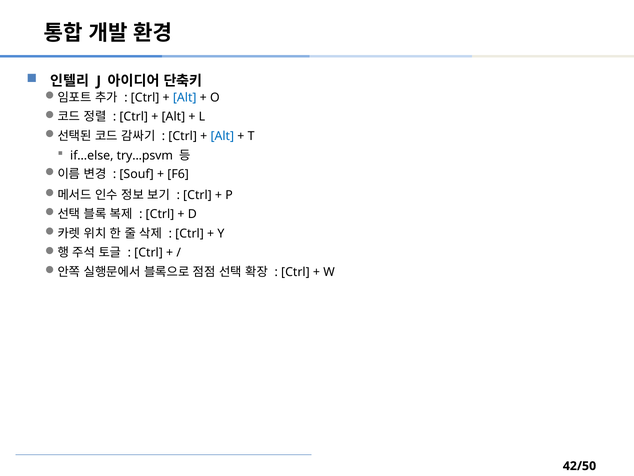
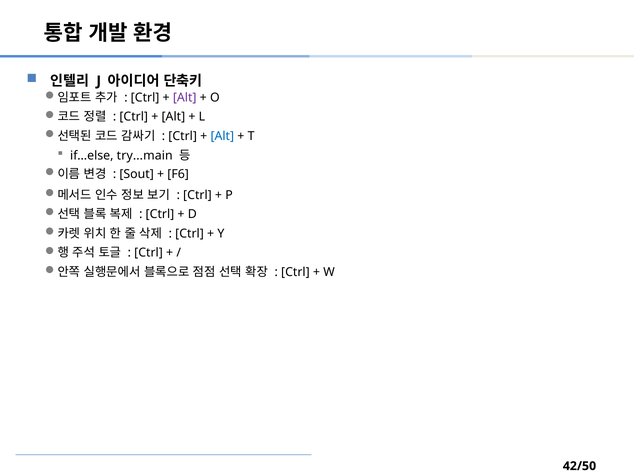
Alt at (185, 97) colour: blue -> purple
try...psvm: try...psvm -> try...main
Souf: Souf -> Sout
